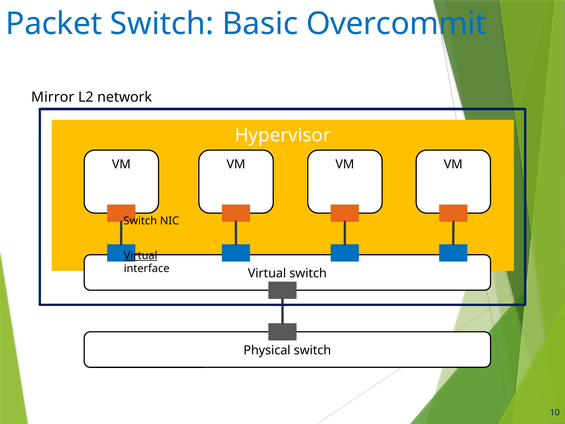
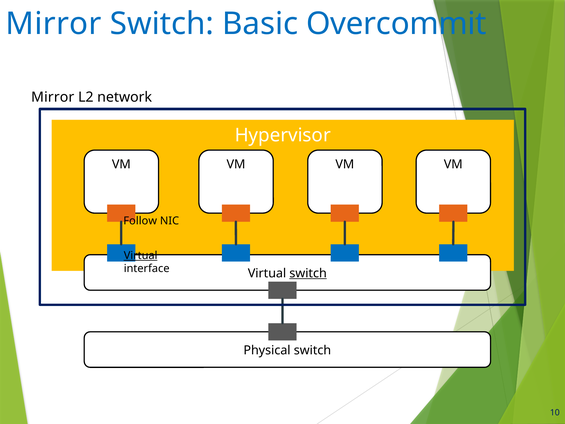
Packet at (54, 24): Packet -> Mirror
Switch at (140, 221): Switch -> Follow
switch at (308, 273) underline: none -> present
